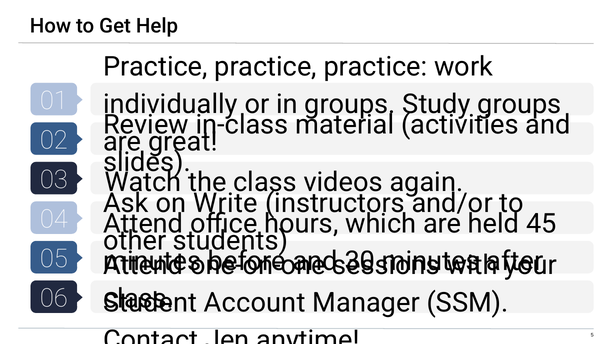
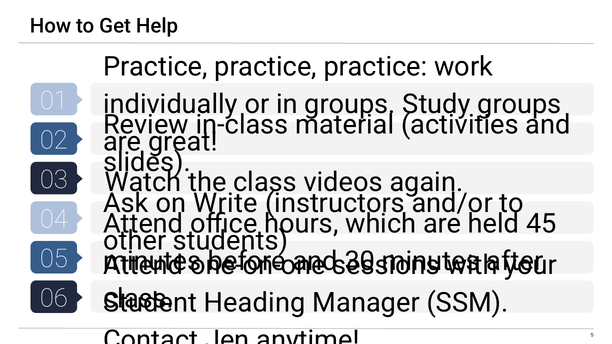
Account: Account -> Heading
